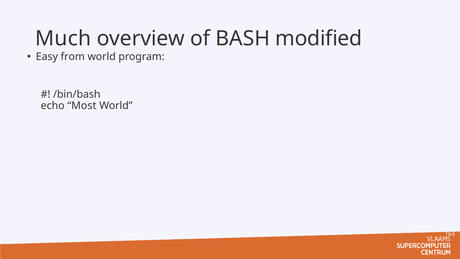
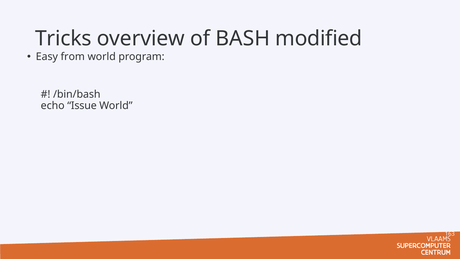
Much: Much -> Tricks
Most: Most -> Issue
